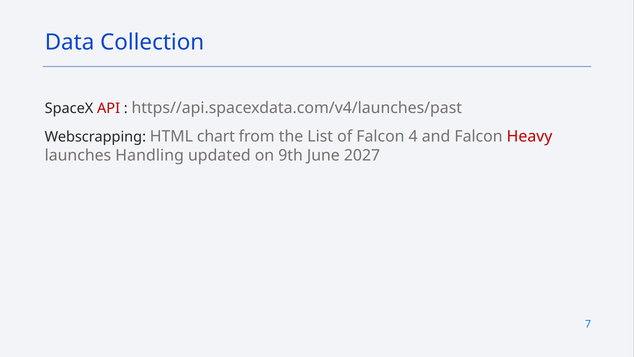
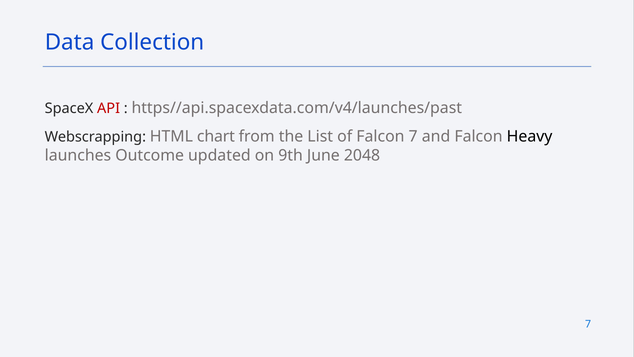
Falcon 4: 4 -> 7
Heavy colour: red -> black
Handling: Handling -> Outcome
2027: 2027 -> 2048
